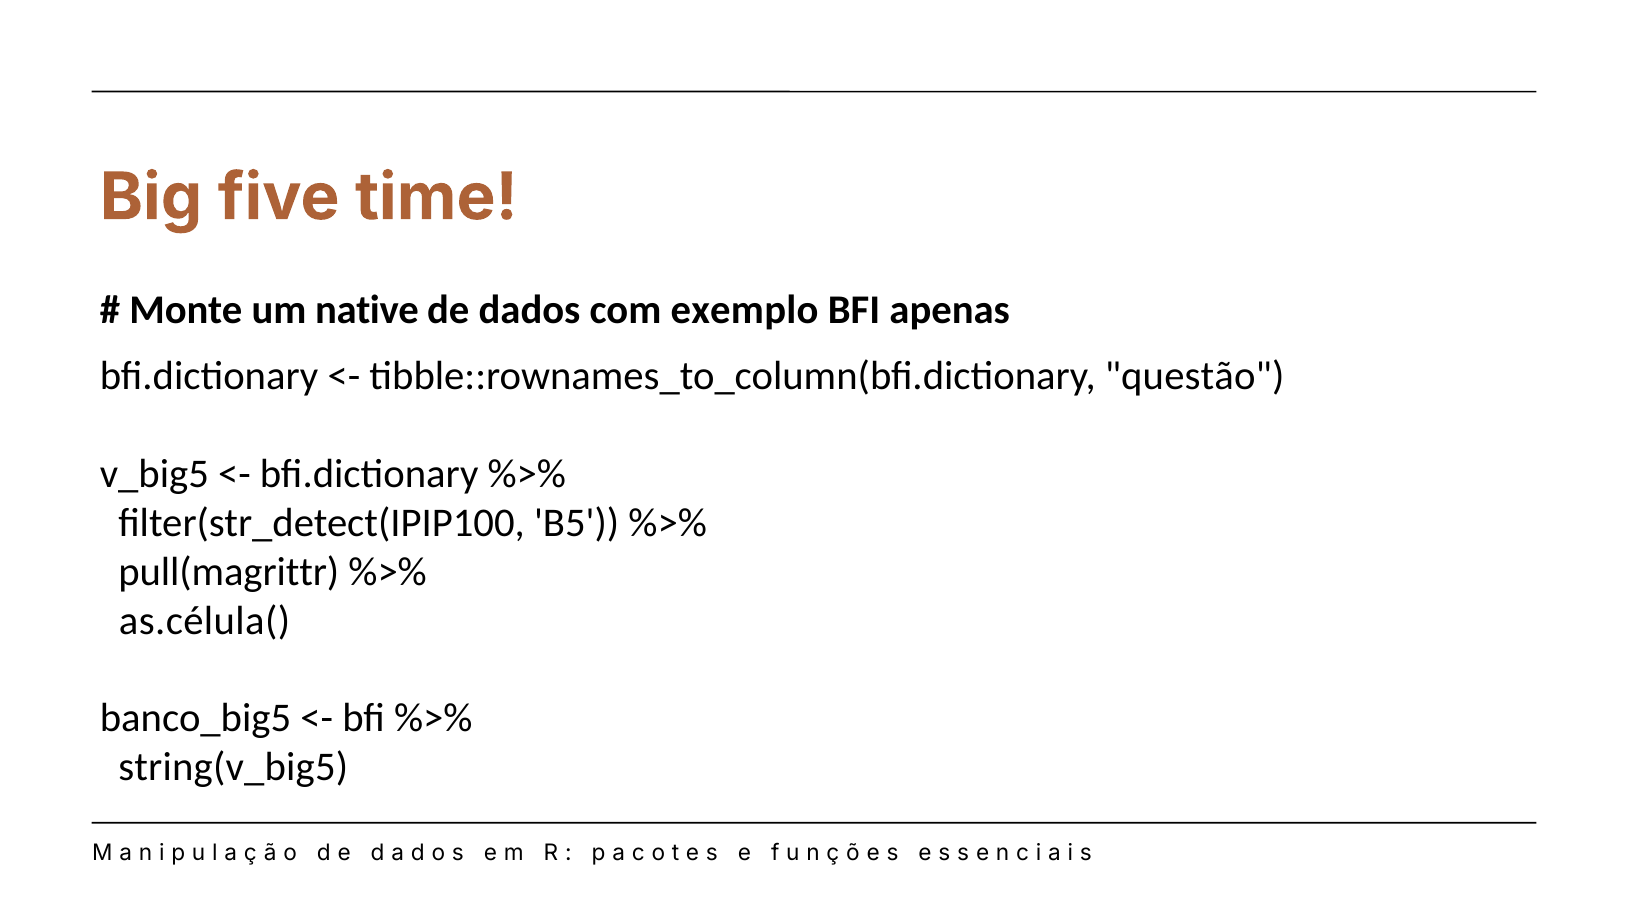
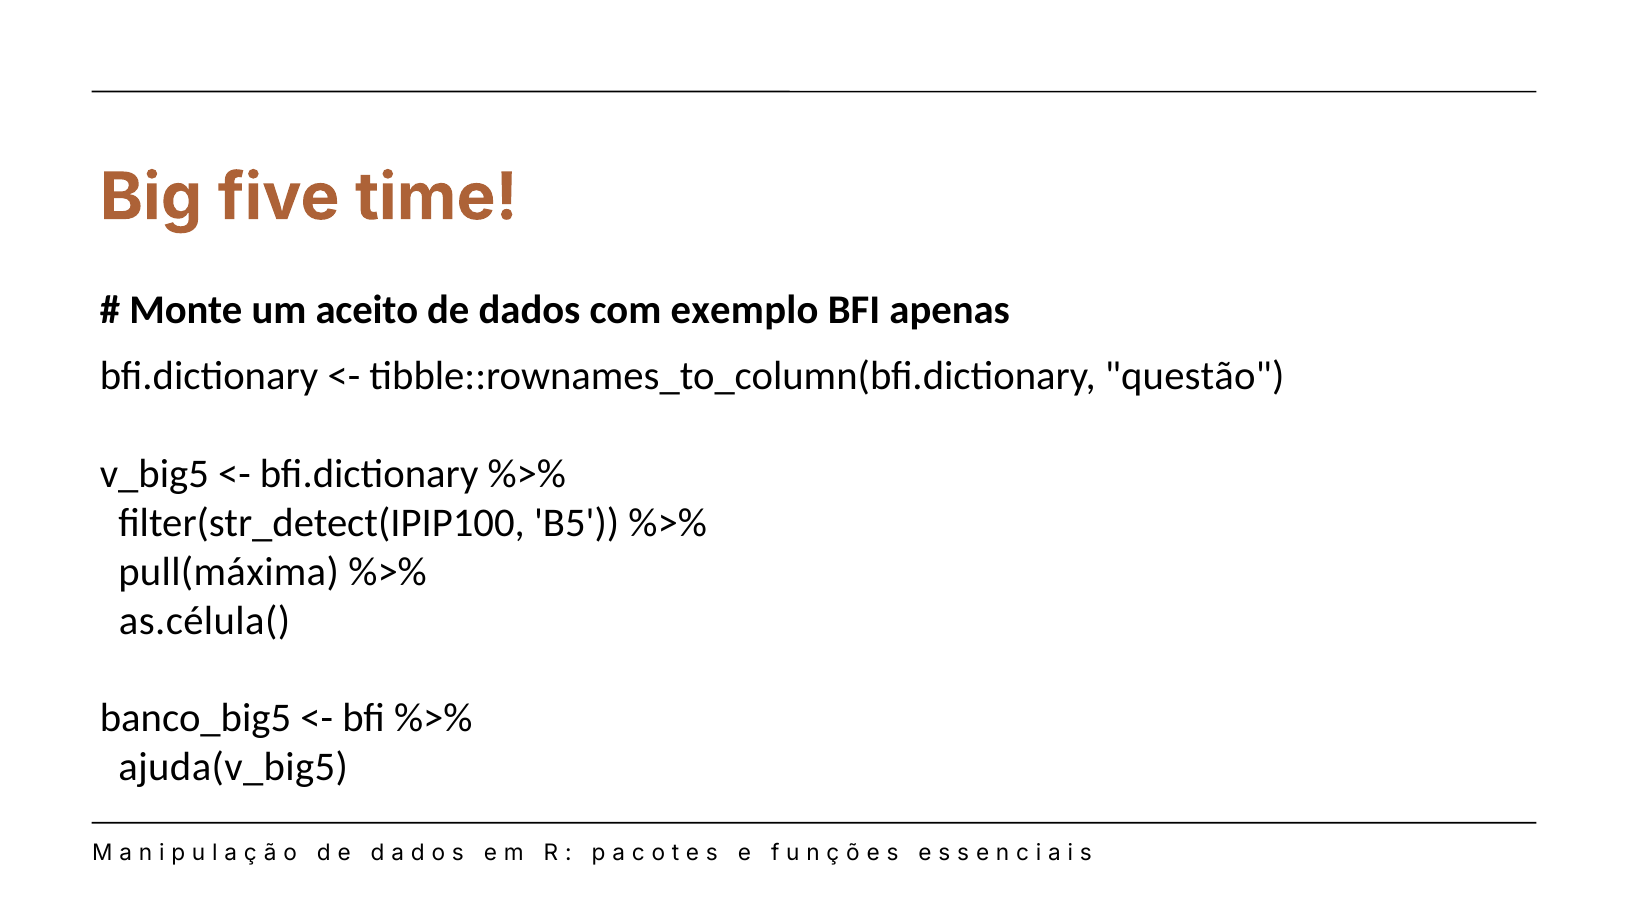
native: native -> aceito
pull(magrittr: pull(magrittr -> pull(máxima
string(v_big5: string(v_big5 -> ajuda(v_big5
